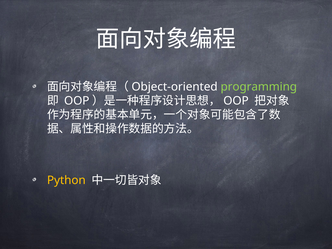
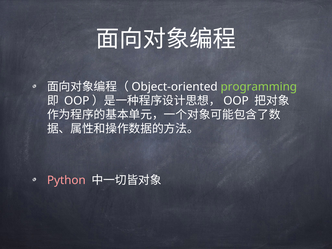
Python colour: yellow -> pink
